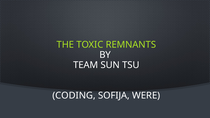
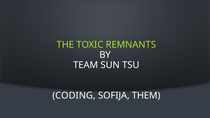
WERE: WERE -> THEM
